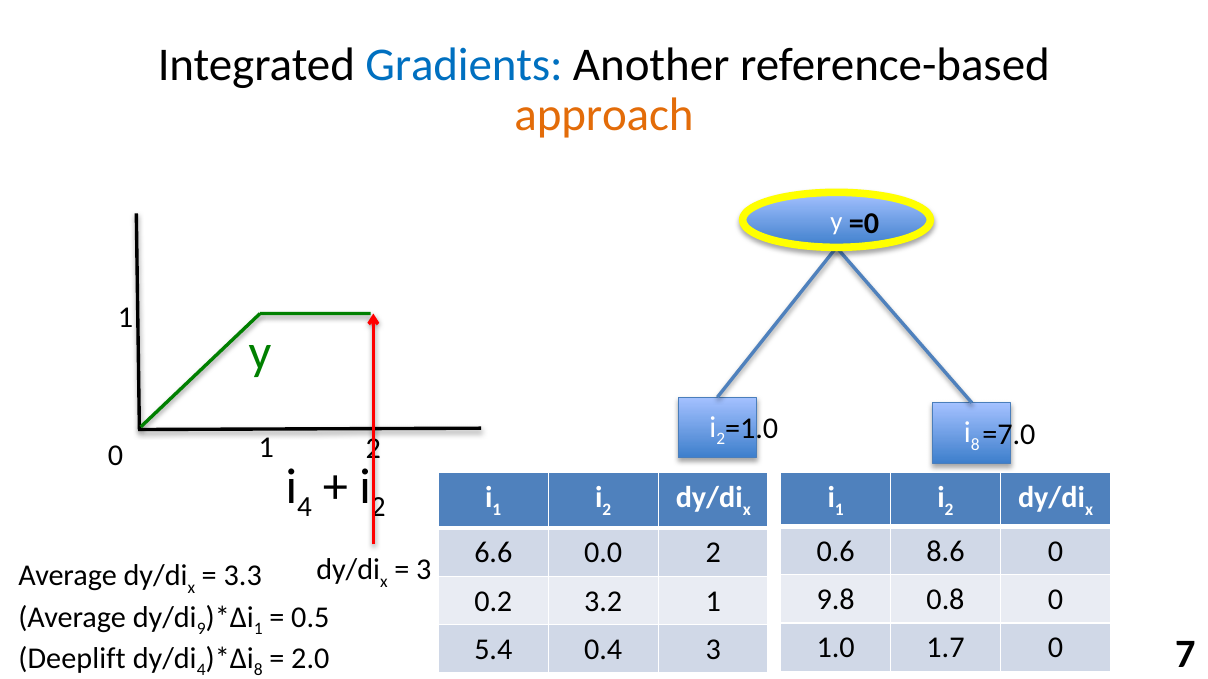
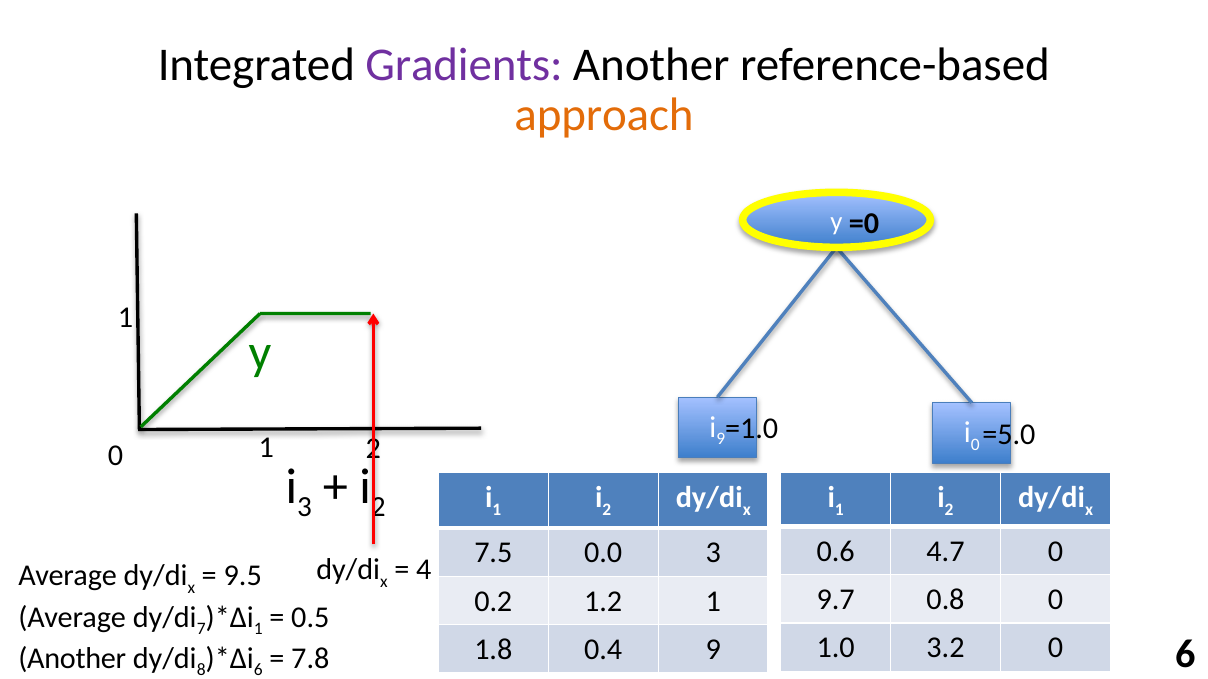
Gradients colour: blue -> purple
2 at (721, 439): 2 -> 9
8 at (975, 445): 8 -> 0
=7.0: =7.0 -> =5.0
4 at (304, 507): 4 -> 3
8.6: 8.6 -> 4.7
6.6: 6.6 -> 7.5
0.0 2: 2 -> 3
3 at (424, 570): 3 -> 4
3.3: 3.3 -> 9.5
9.8: 9.8 -> 9.7
3.2: 3.2 -> 1.2
9: 9 -> 7
1.7: 1.7 -> 3.2
0 7: 7 -> 6
5.4: 5.4 -> 1.8
0.4 3: 3 -> 9
Deeplift at (72, 659): Deeplift -> Another
4 at (201, 671): 4 -> 8
8 at (258, 671): 8 -> 6
2.0: 2.0 -> 7.8
